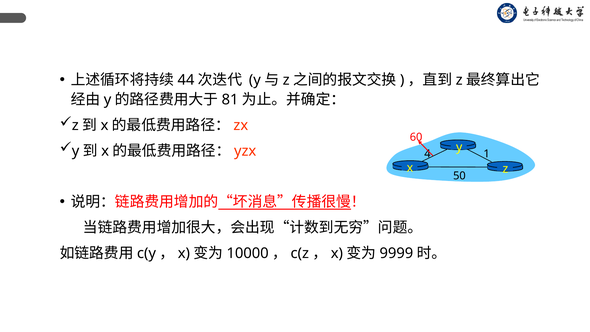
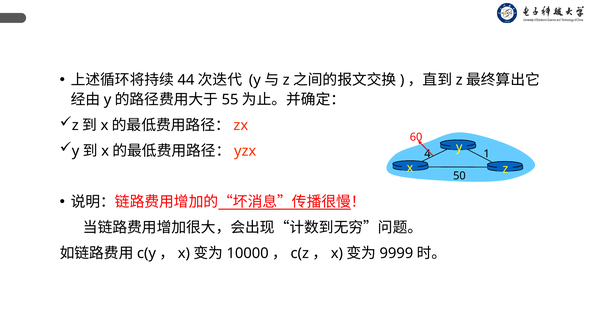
81: 81 -> 55
